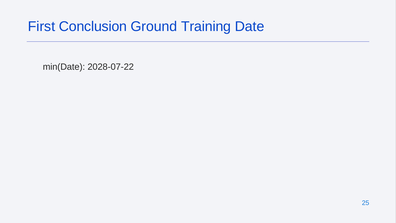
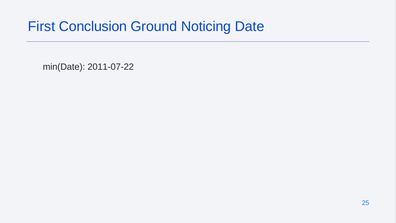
Training: Training -> Noticing
2028-07-22: 2028-07-22 -> 2011-07-22
